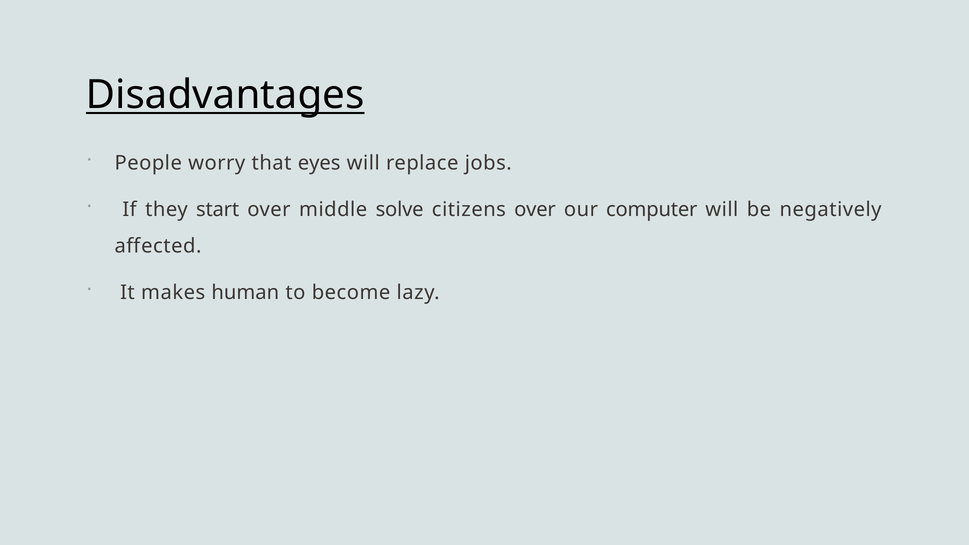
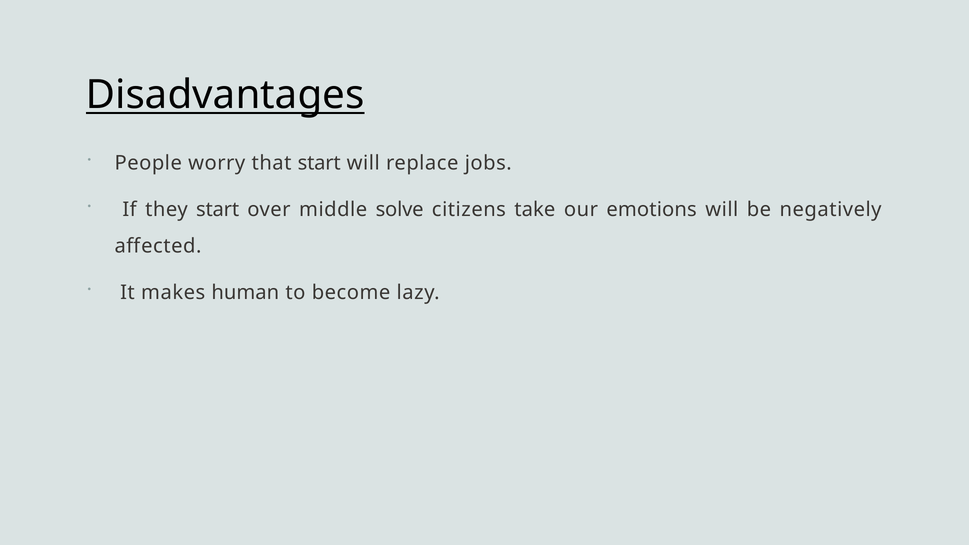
that eyes: eyes -> start
citizens over: over -> take
computer: computer -> emotions
